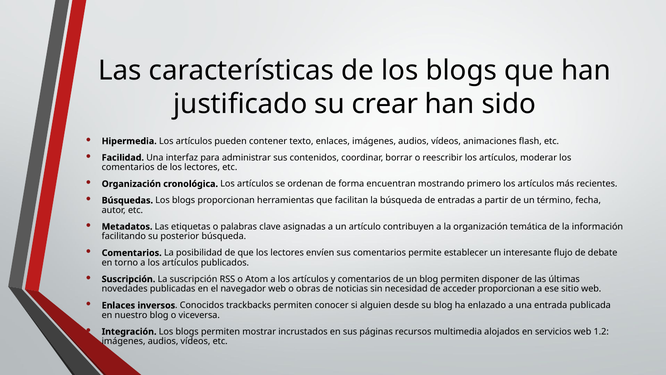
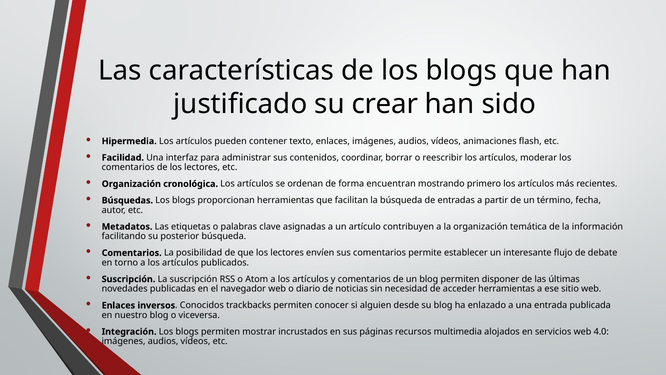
obras: obras -> diario
acceder proporcionan: proporcionan -> herramientas
1.2: 1.2 -> 4.0
